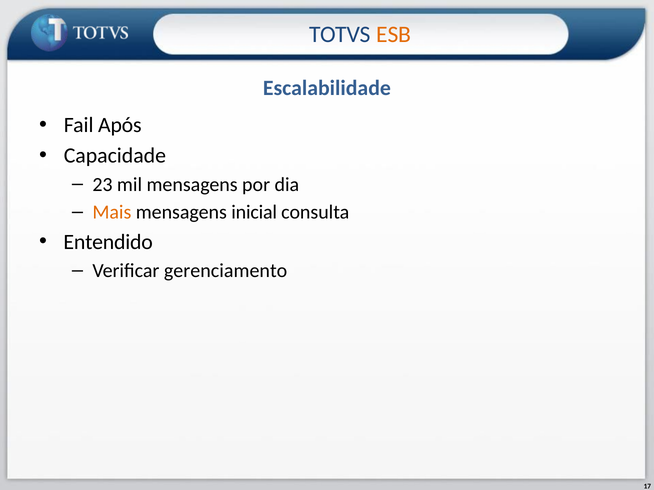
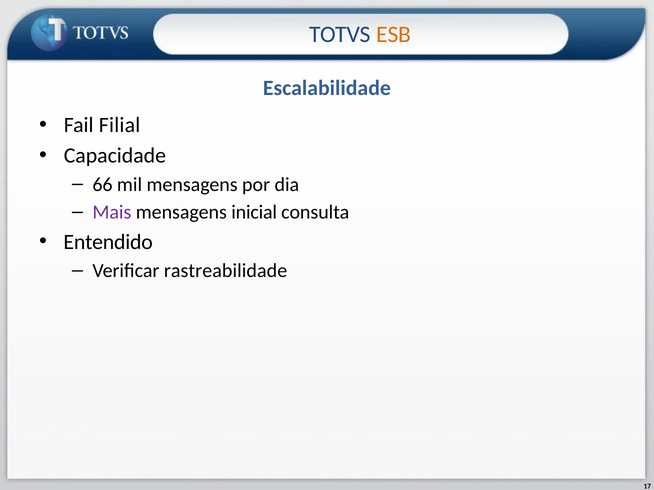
Após: Após -> Filial
23: 23 -> 66
Mais colour: orange -> purple
gerenciamento: gerenciamento -> rastreabilidade
